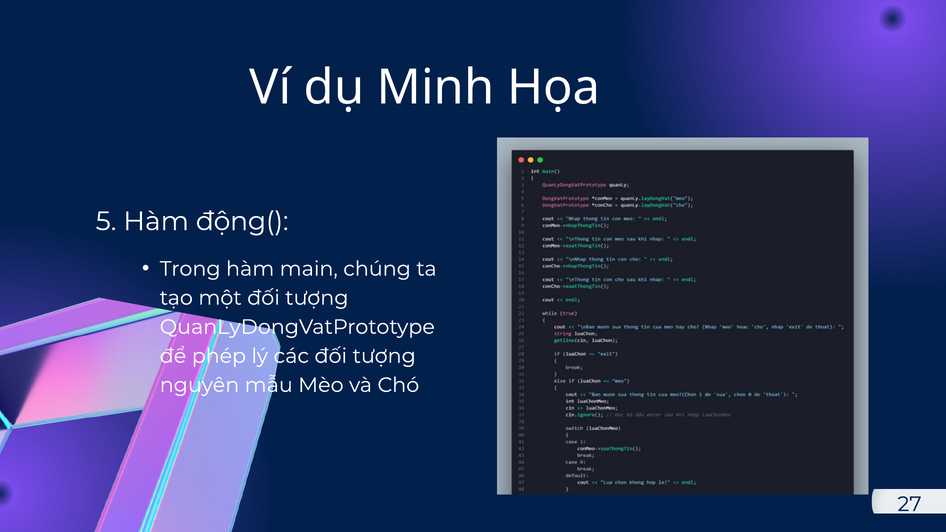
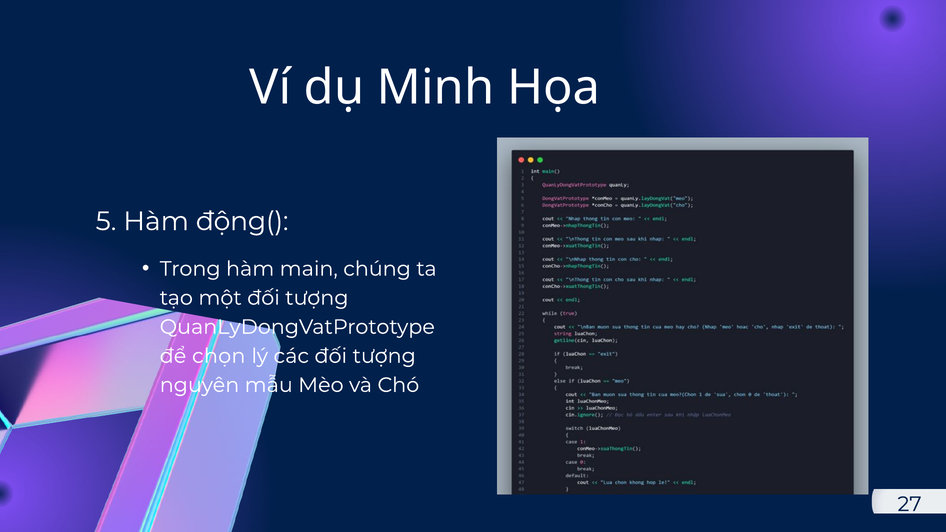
phép: phép -> chọn
